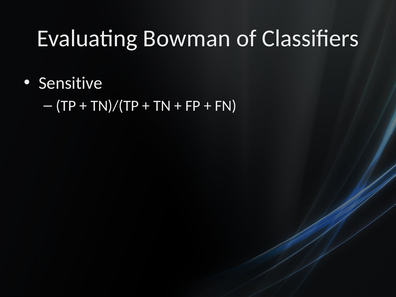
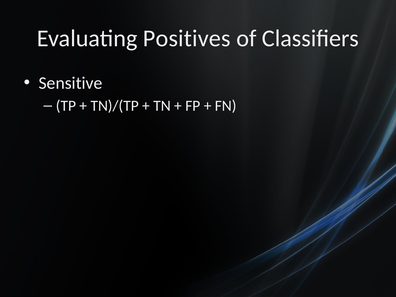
Bowman: Bowman -> Positives
